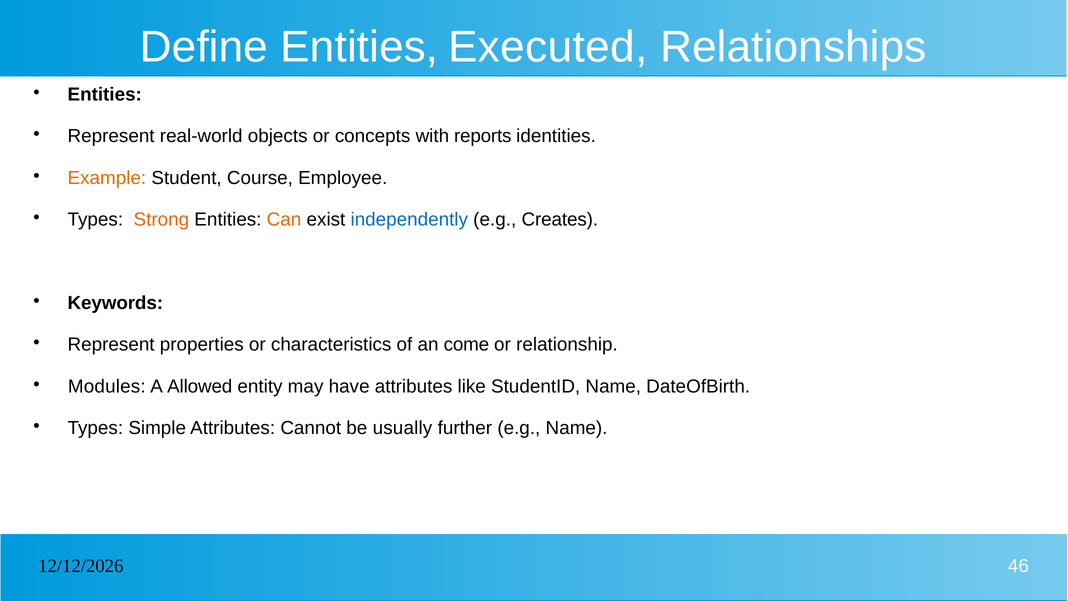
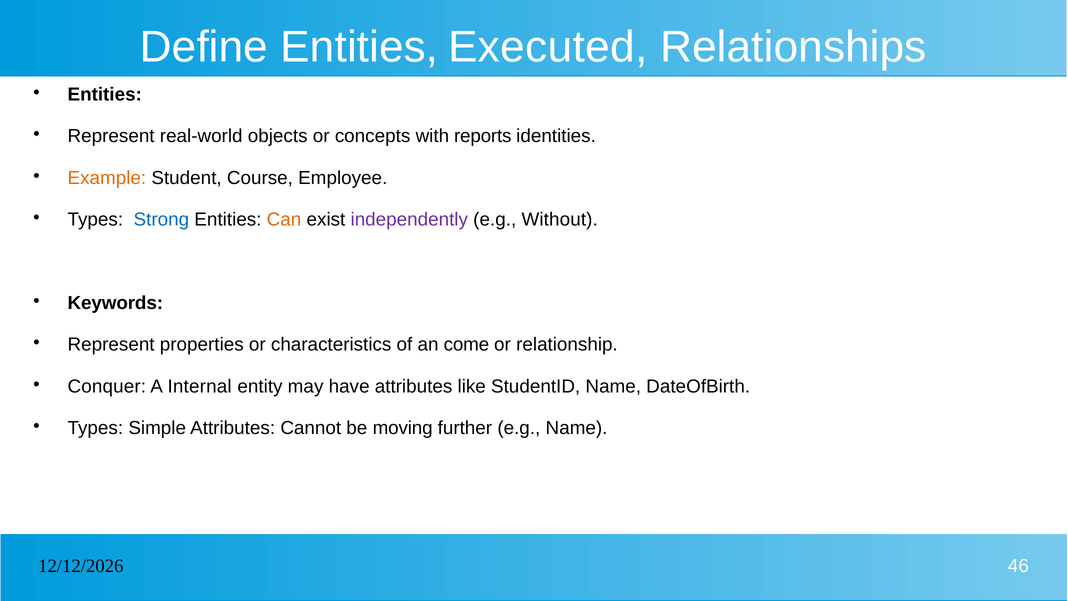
Strong colour: orange -> blue
independently colour: blue -> purple
Creates: Creates -> Without
Modules: Modules -> Conquer
Allowed: Allowed -> Internal
usually: usually -> moving
